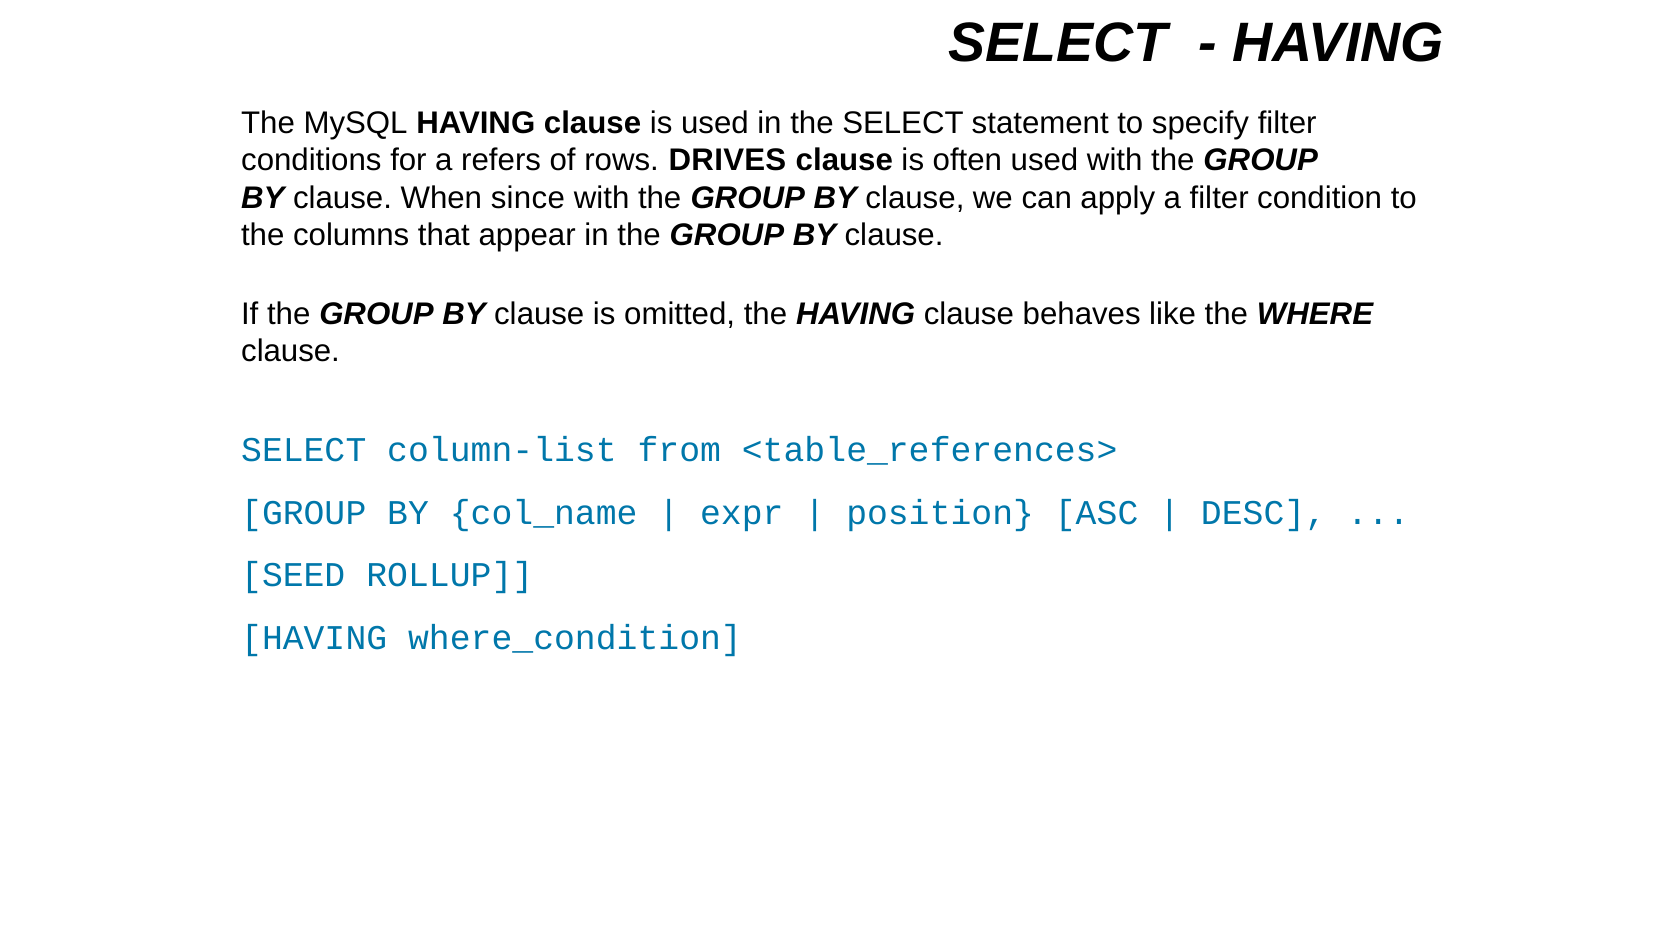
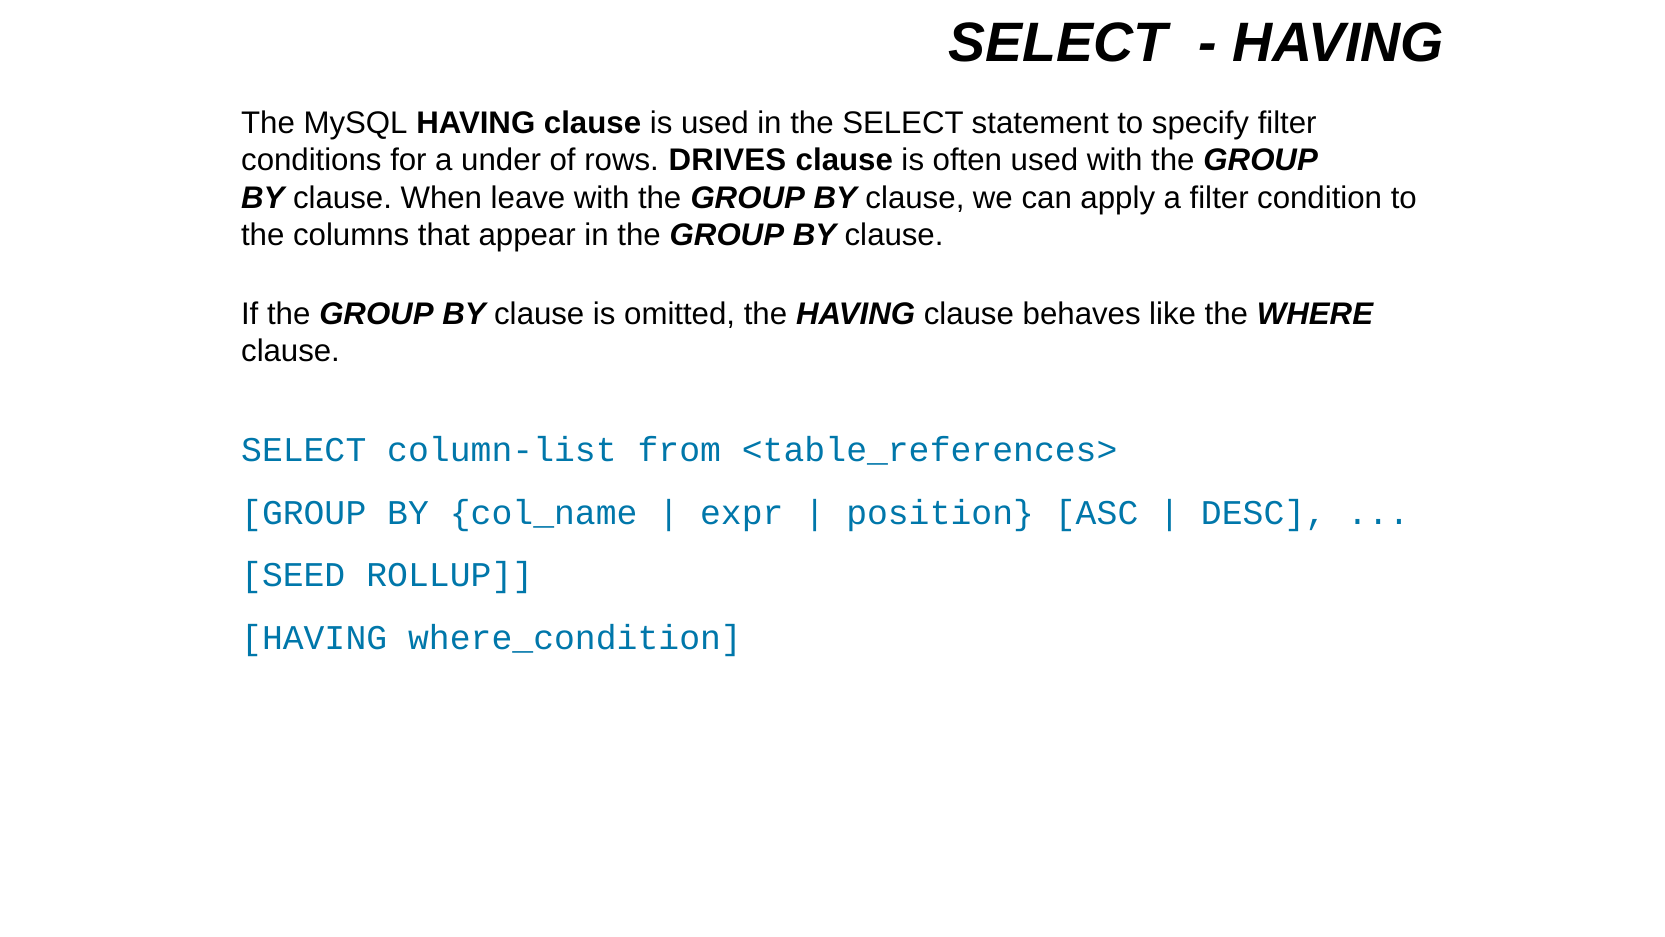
refers: refers -> under
since: since -> leave
